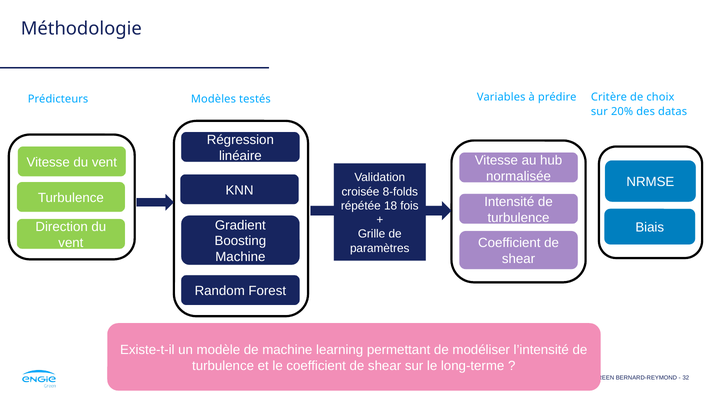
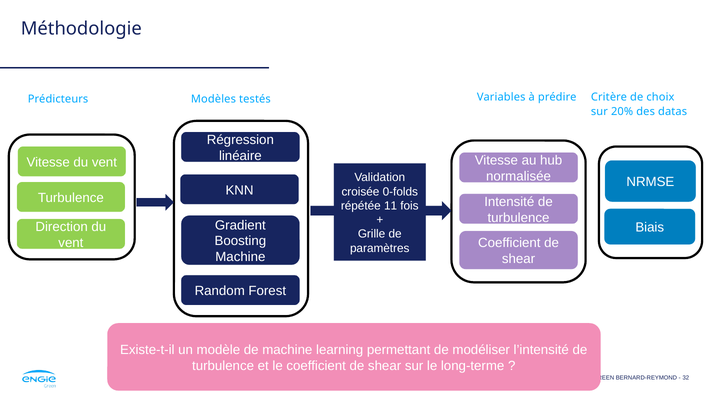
8-folds: 8-folds -> 0-folds
18: 18 -> 11
